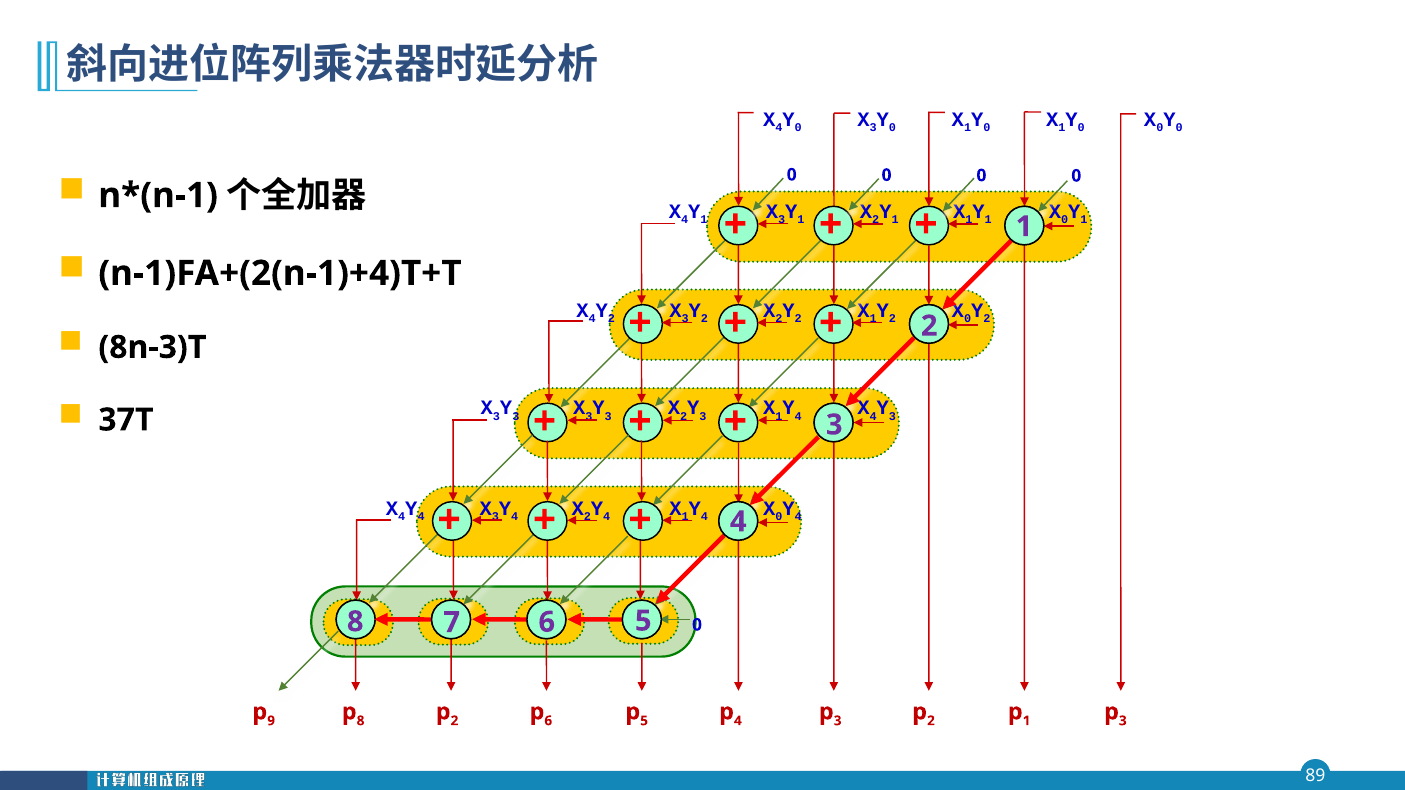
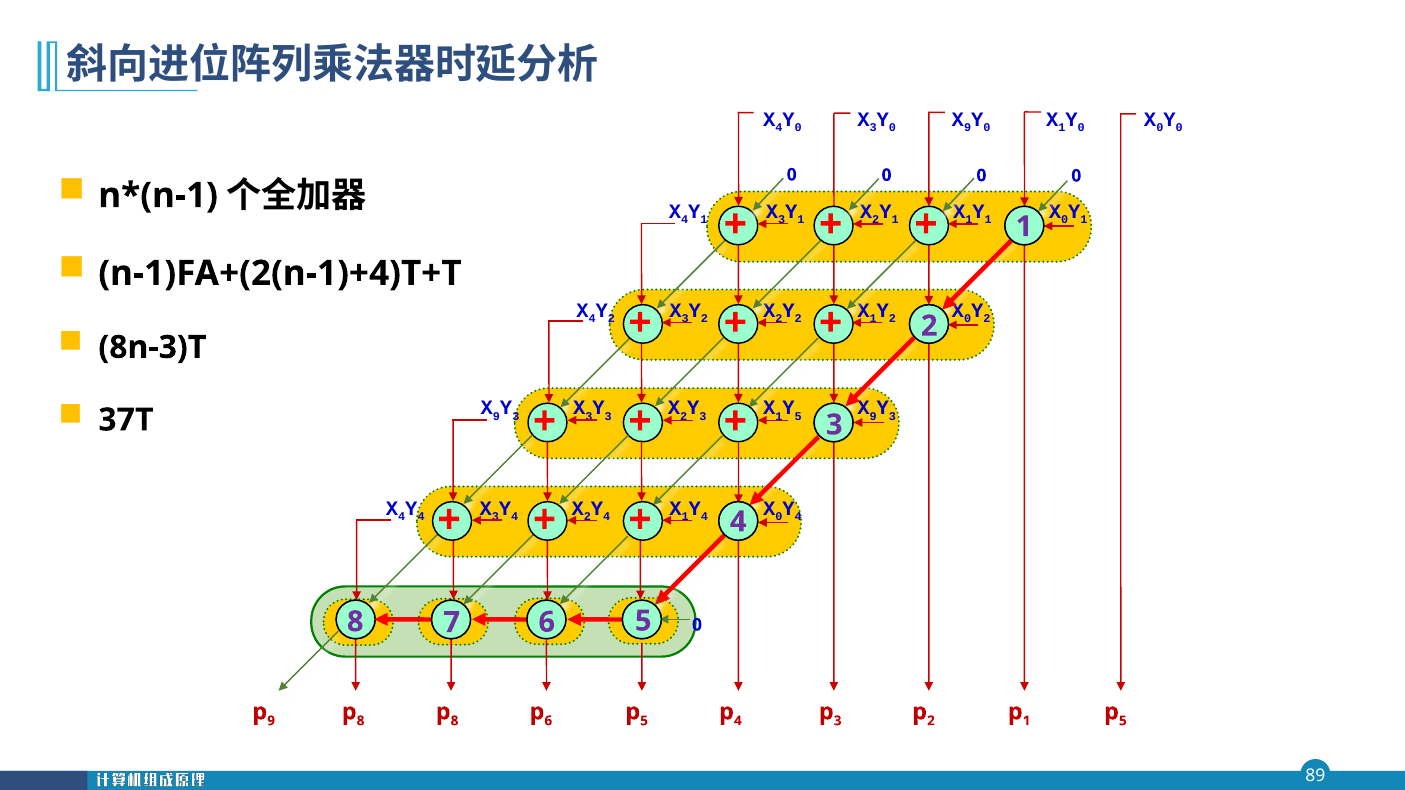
1 at (968, 128): 1 -> 9
3 at (497, 416): 3 -> 9
4 at (798, 416): 4 -> 5
4 at (873, 416): 4 -> 9
2 at (455, 721): 2 -> 8
3 at (1123, 721): 3 -> 5
